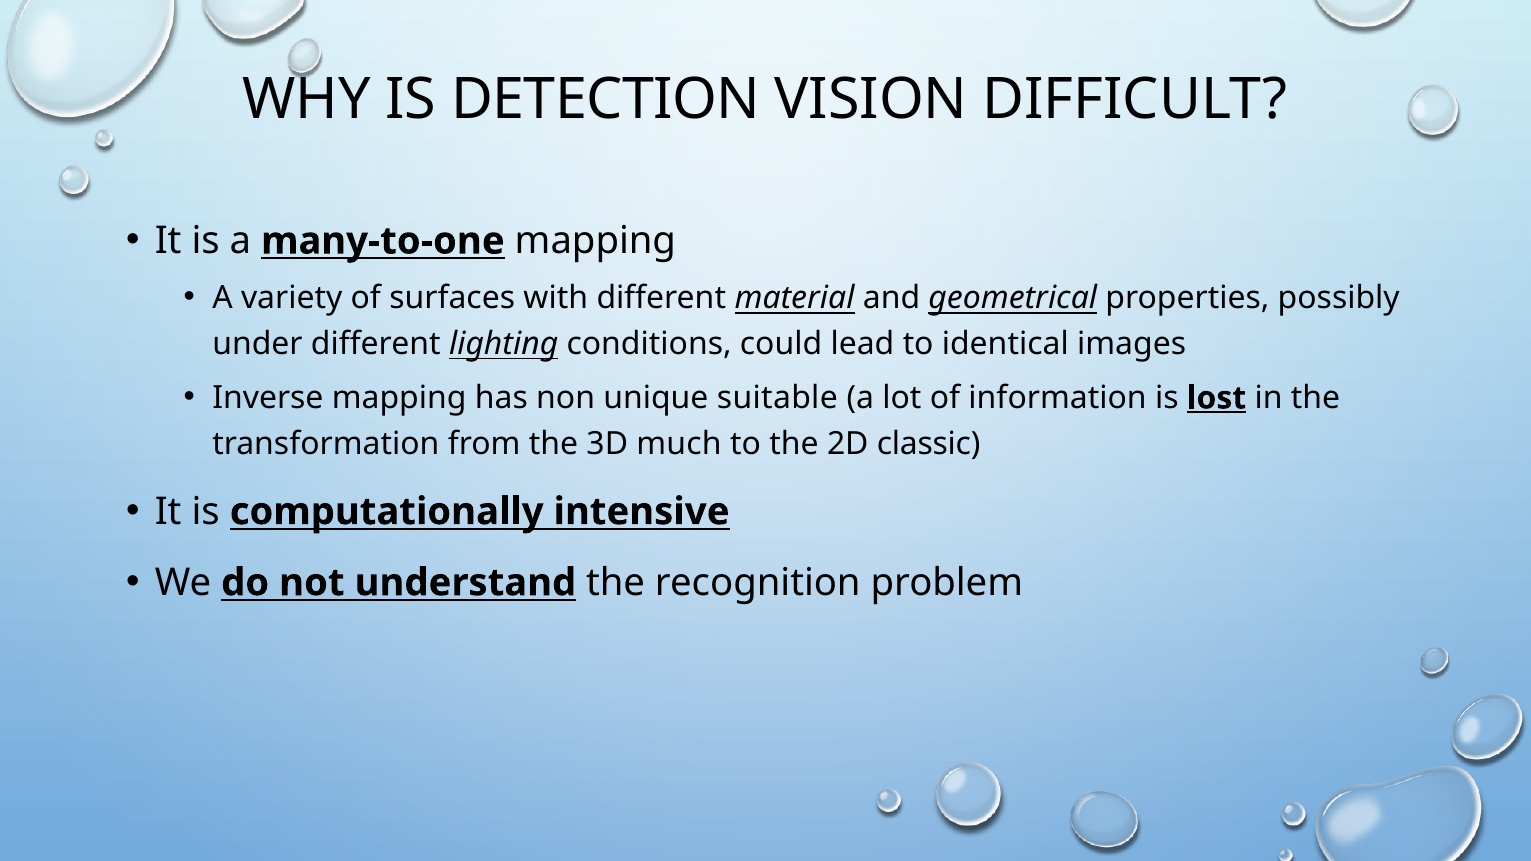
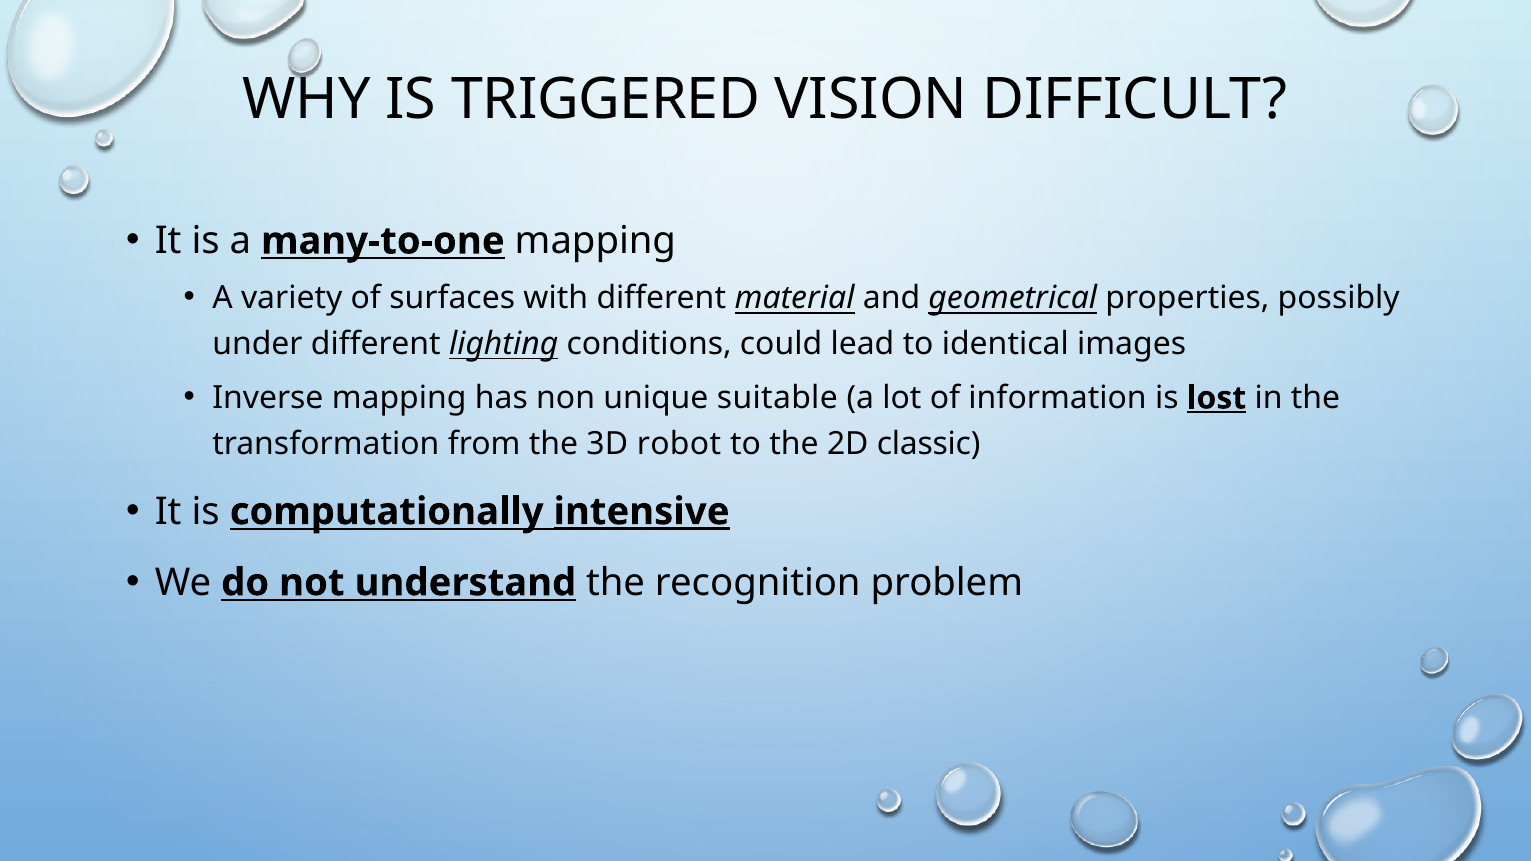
DETECTION: DETECTION -> TRIGGERED
much: much -> robot
intensive underline: none -> present
